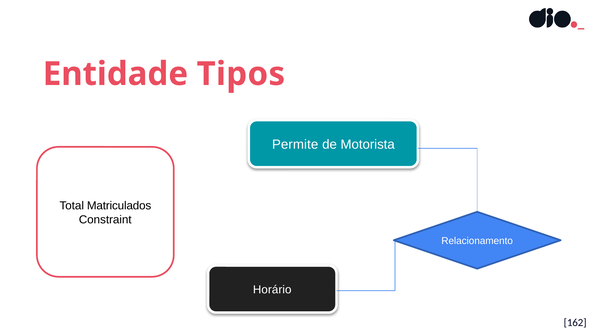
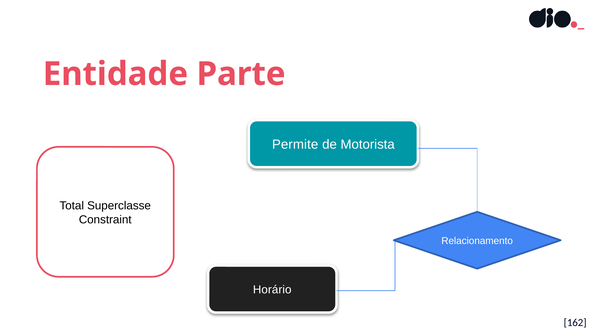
Tipos: Tipos -> Parte
Matriculados: Matriculados -> Superclasse
